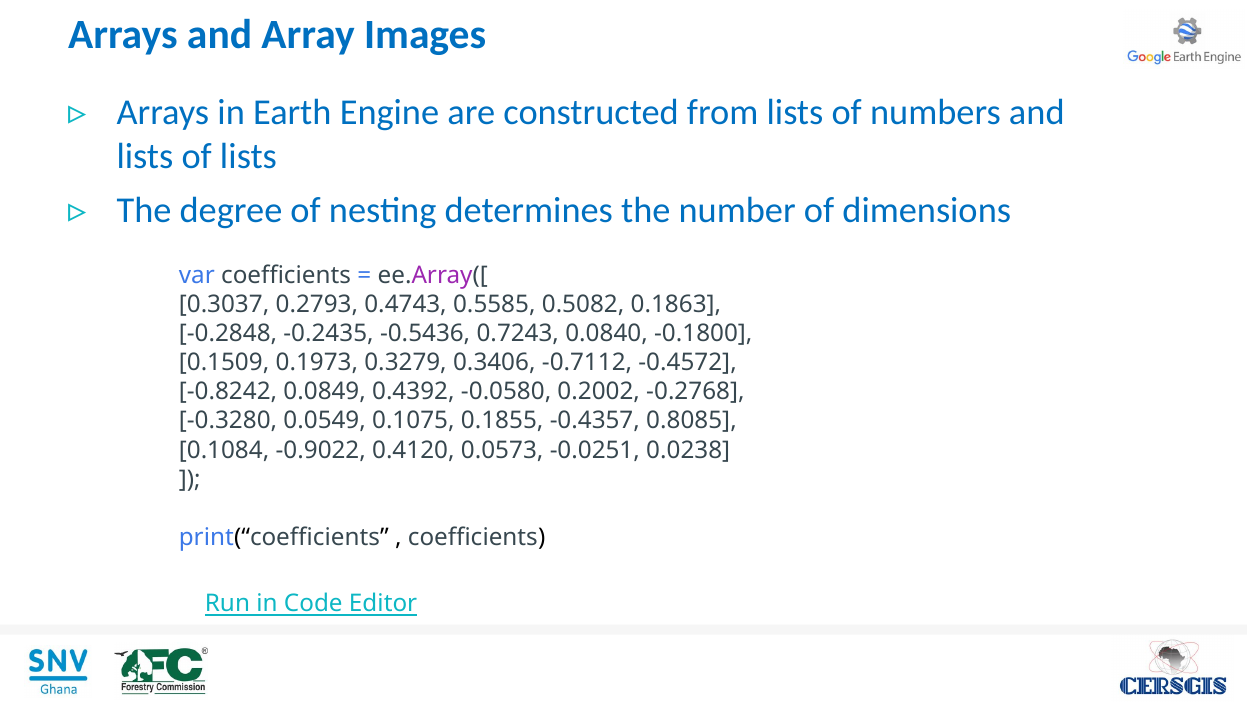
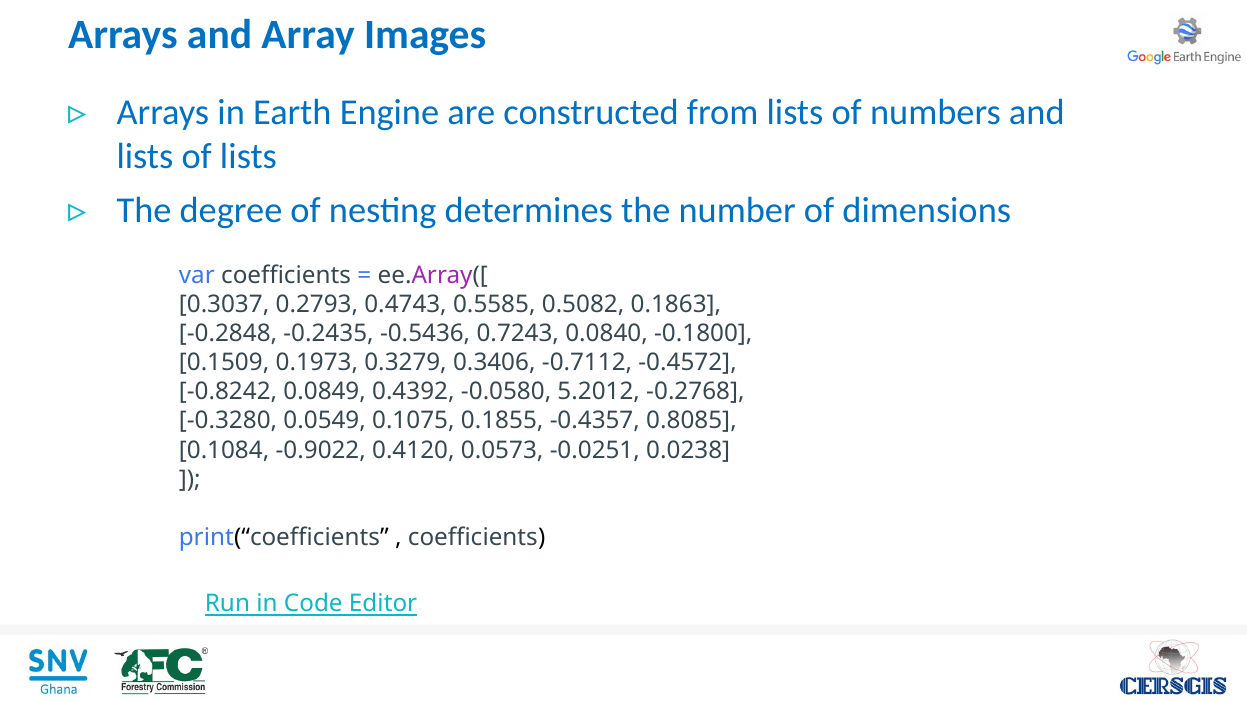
0.2002: 0.2002 -> 5.2012
